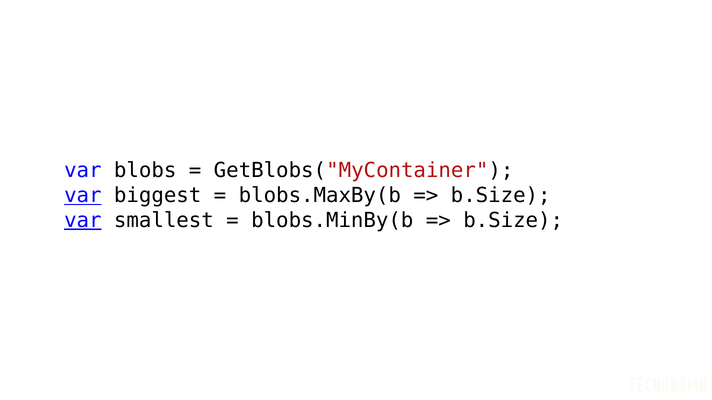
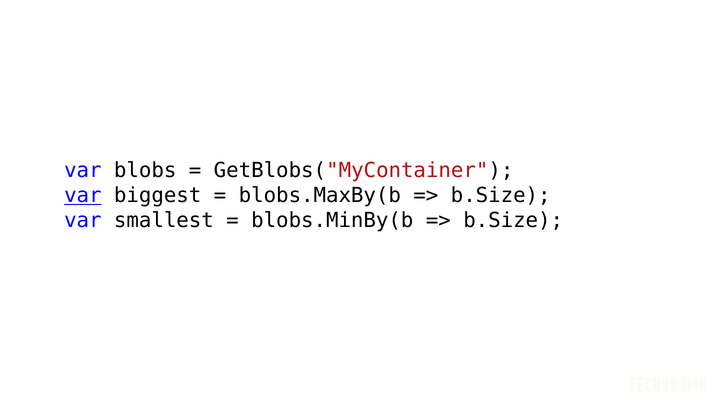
var at (83, 221) underline: present -> none
